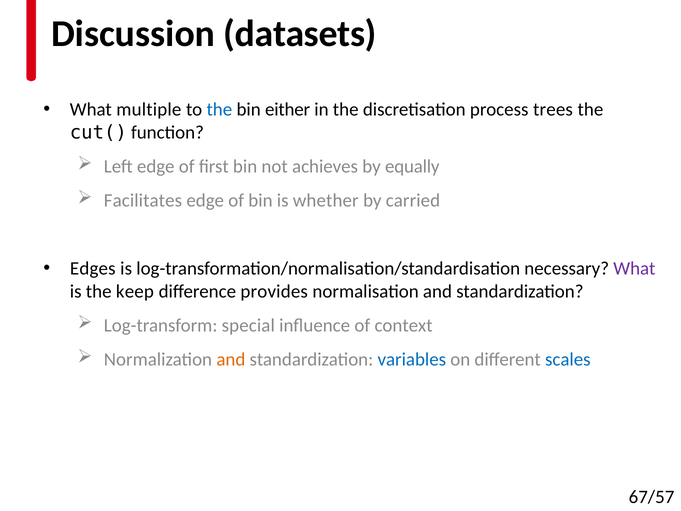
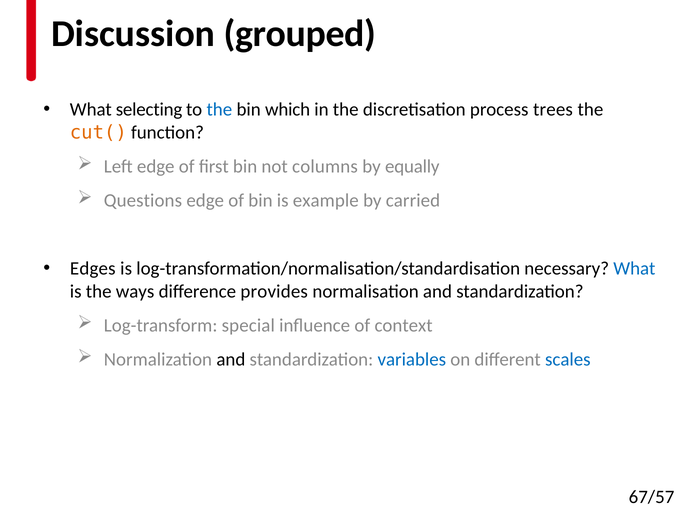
datasets: datasets -> grouped
multiple: multiple -> selecting
either: either -> which
cut( colour: black -> orange
achieves: achieves -> columns
Facilitates: Facilitates -> Questions
whether: whether -> example
What at (634, 269) colour: purple -> blue
keep: keep -> ways
and at (231, 359) colour: orange -> black
